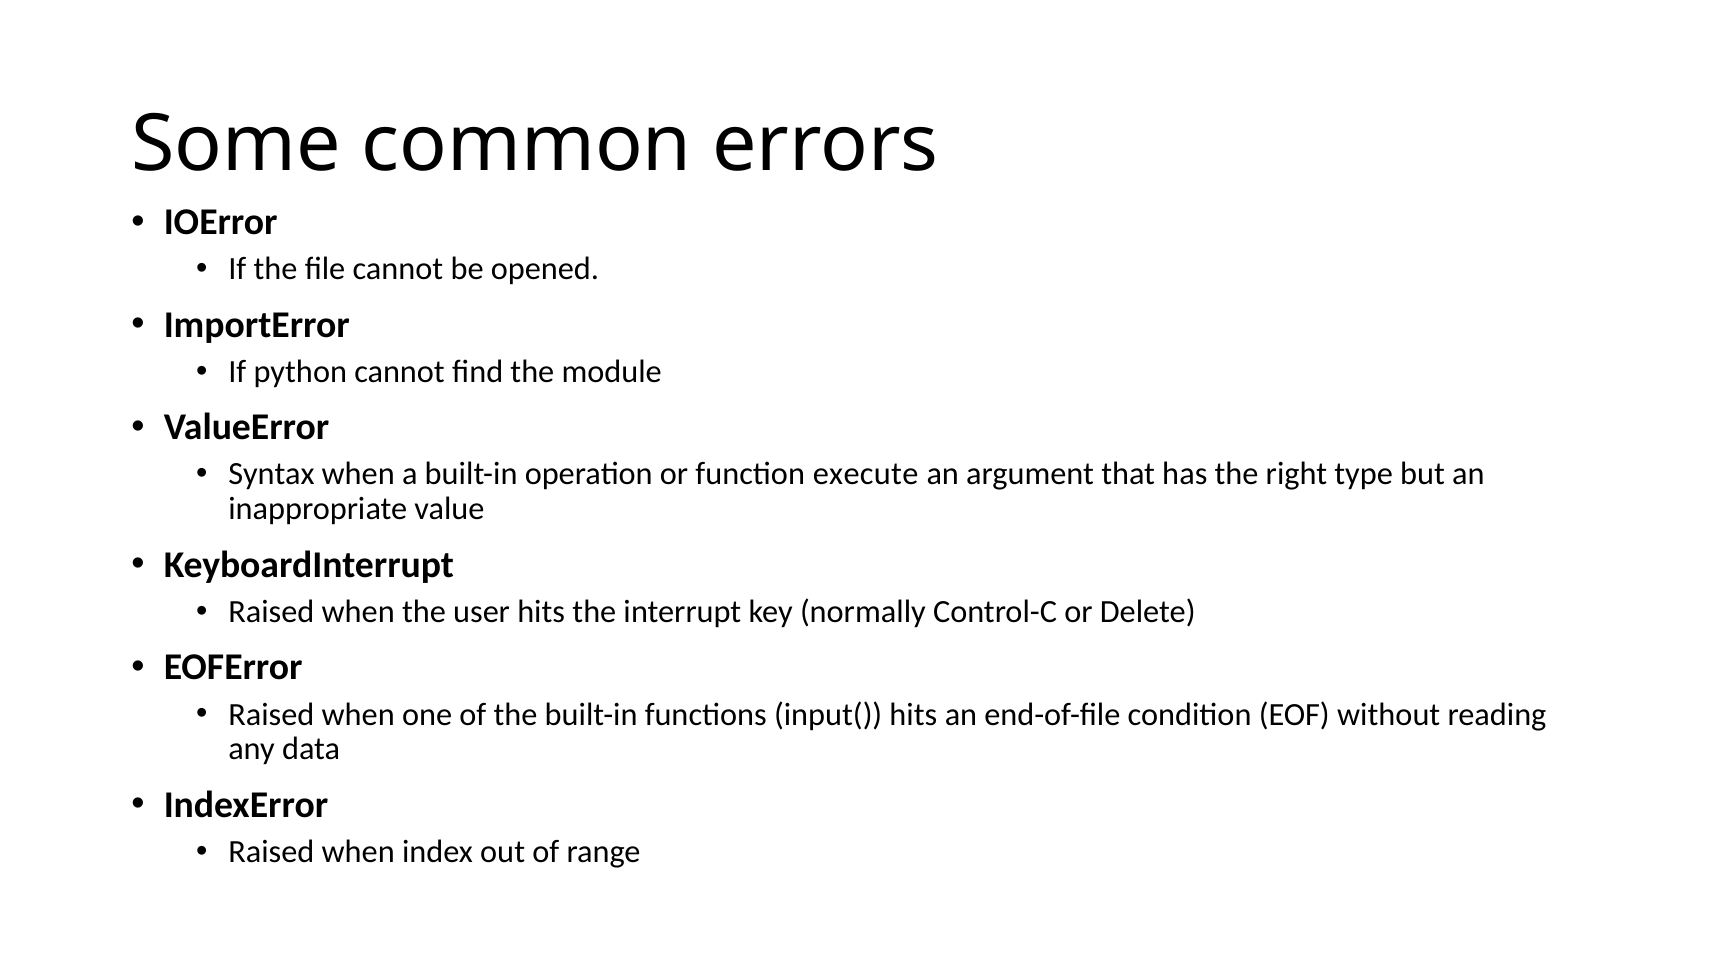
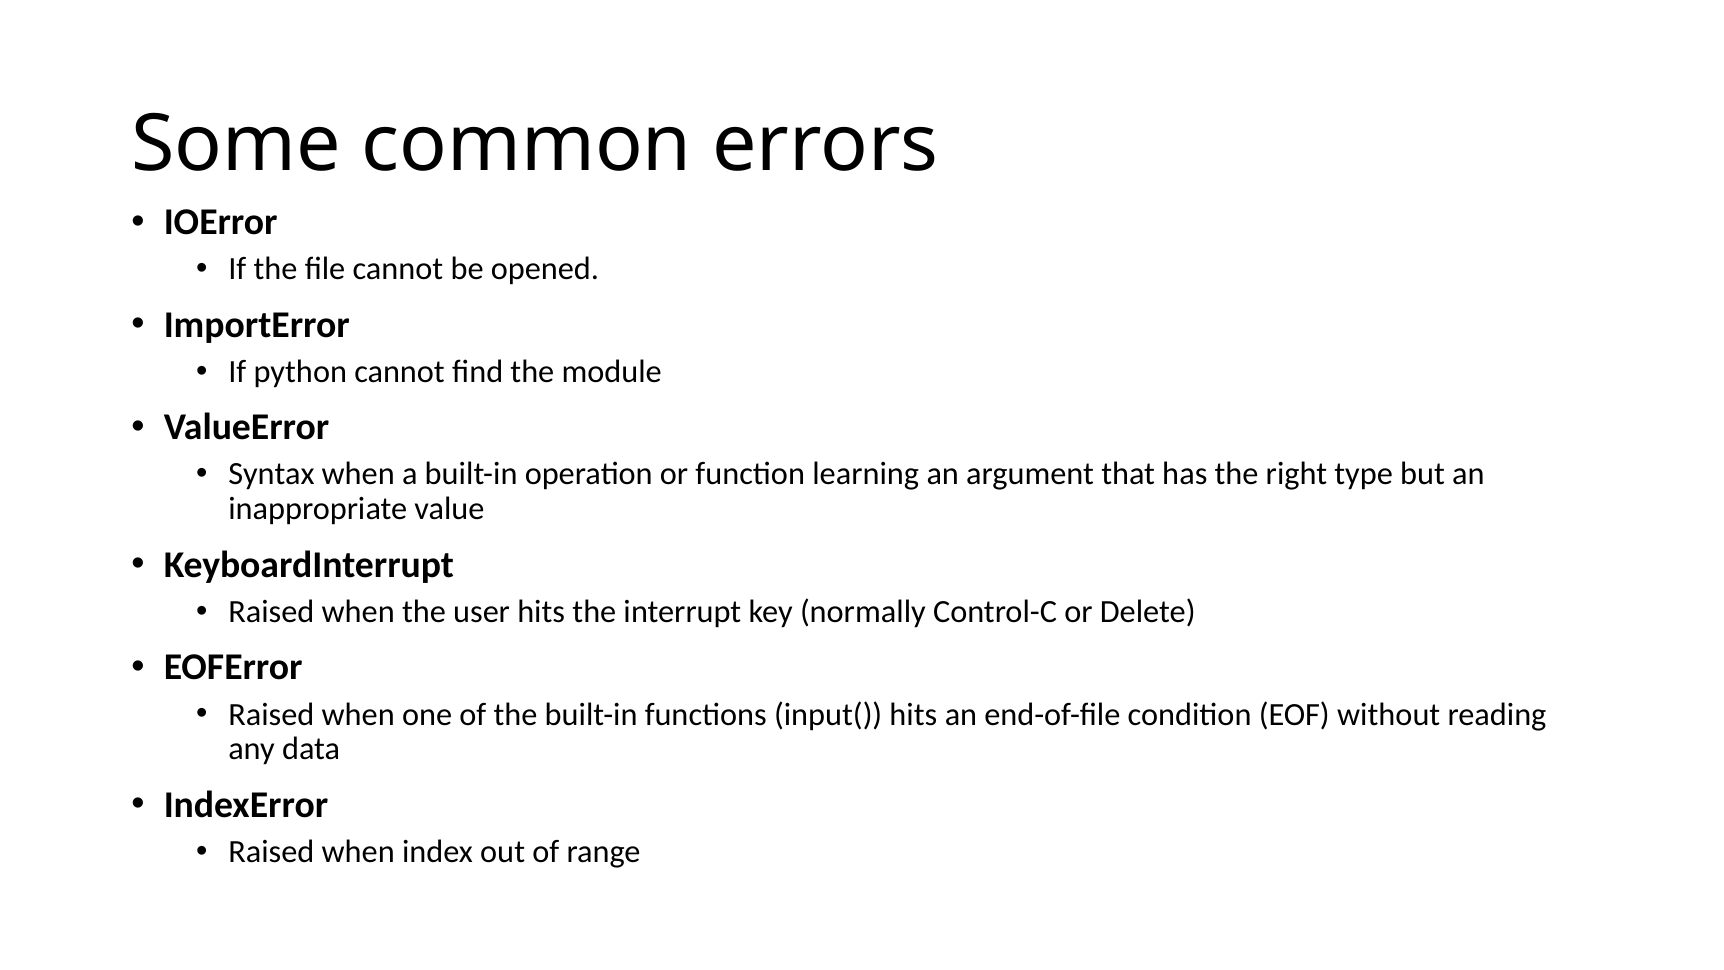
execute: execute -> learning
